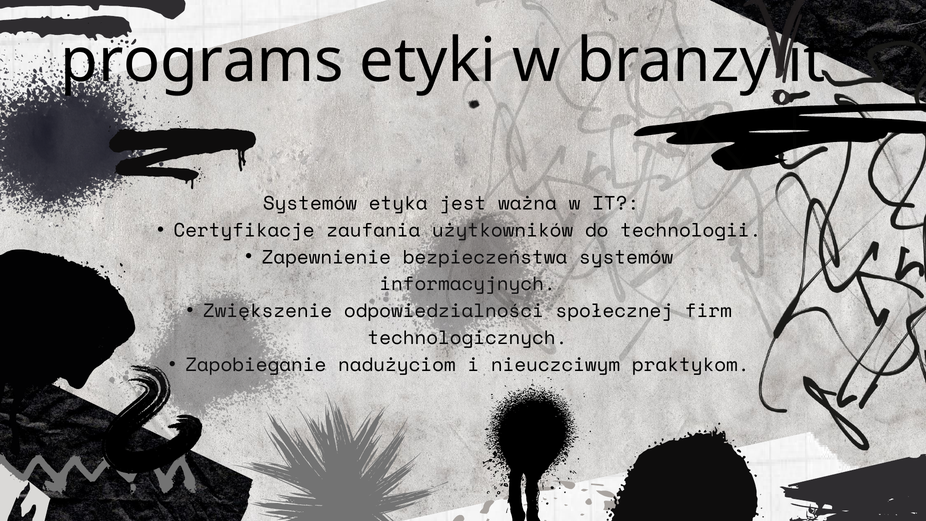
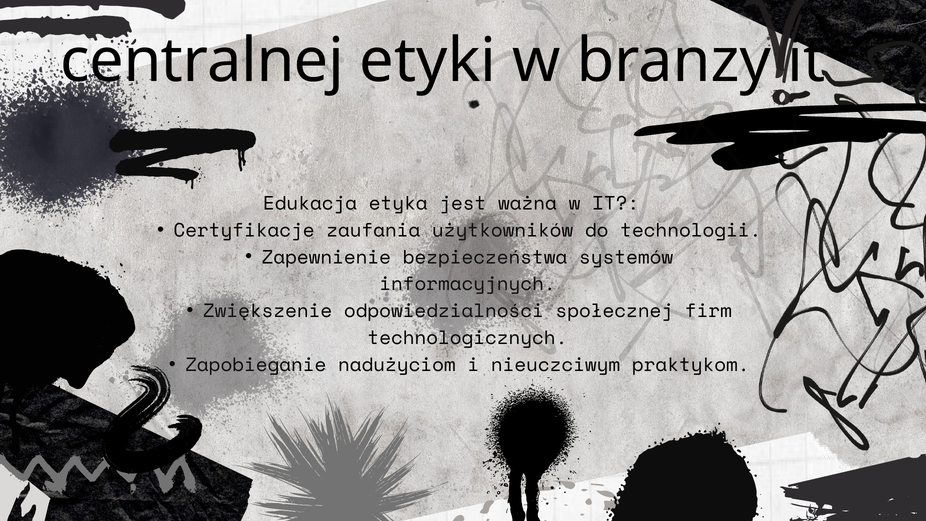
programs: programs -> centralnej
Systemów at (310, 203): Systemów -> Edukacja
